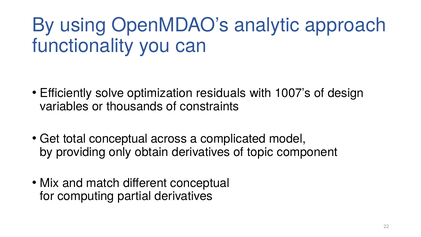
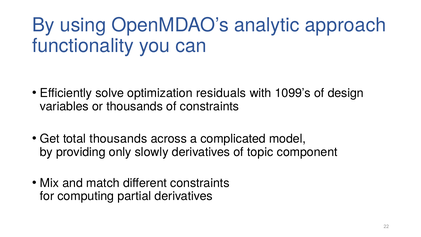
1007’s: 1007’s -> 1099’s
total conceptual: conceptual -> thousands
obtain: obtain -> slowly
different conceptual: conceptual -> constraints
